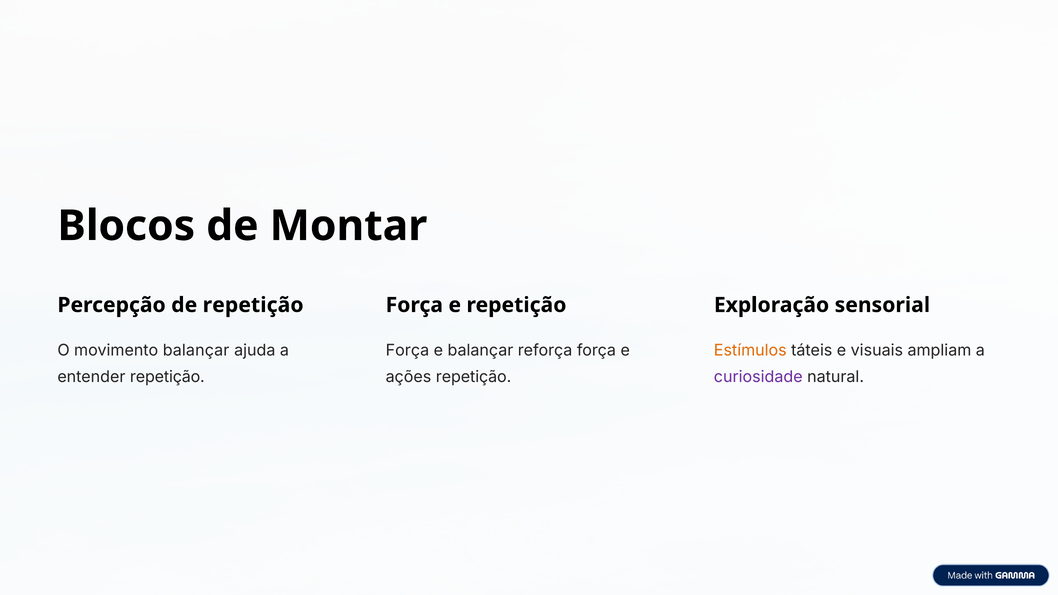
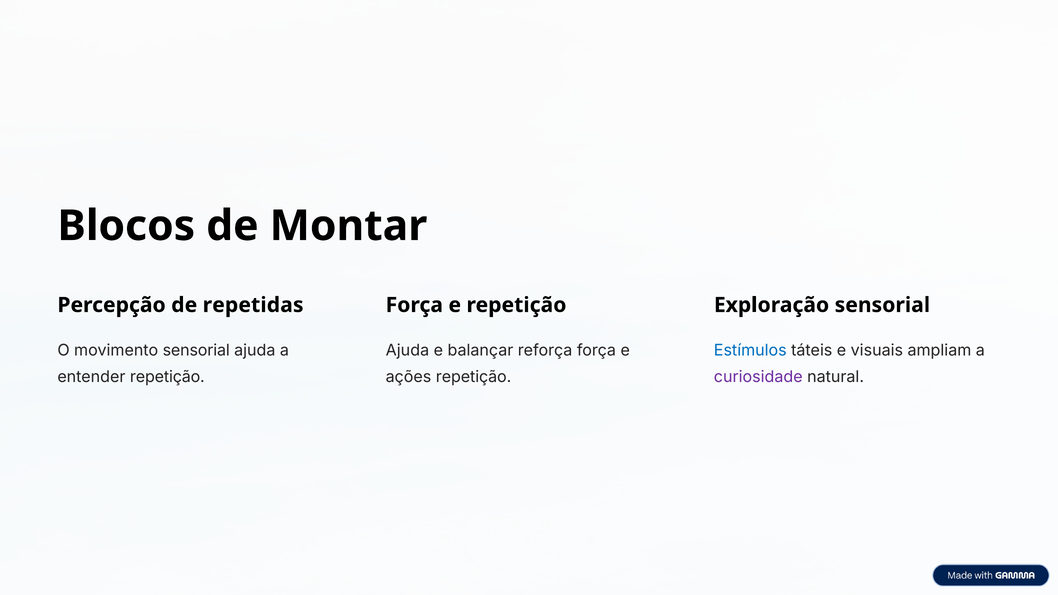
de repetição: repetição -> repetidas
movimento balançar: balançar -> sensorial
Força at (407, 351): Força -> Ajuda
Estímulos colour: orange -> blue
